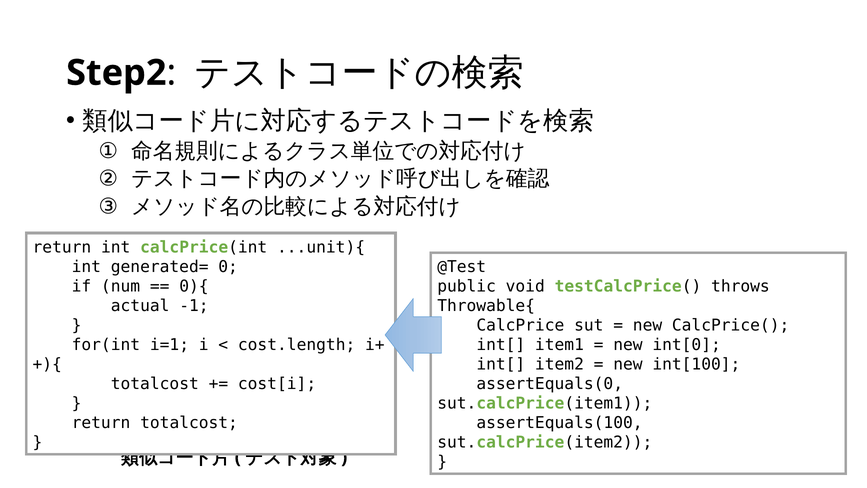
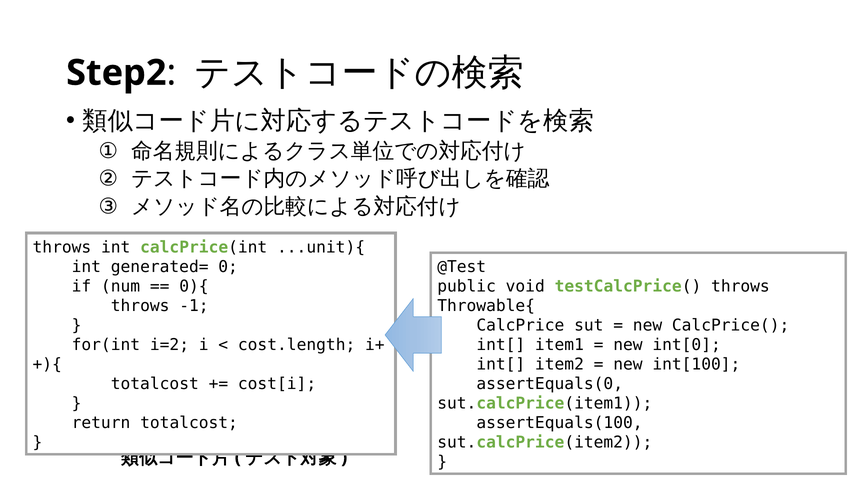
return at (62, 247): return -> throws
actual at (140, 306): actual -> throws
i=1: i=1 -> i=2
